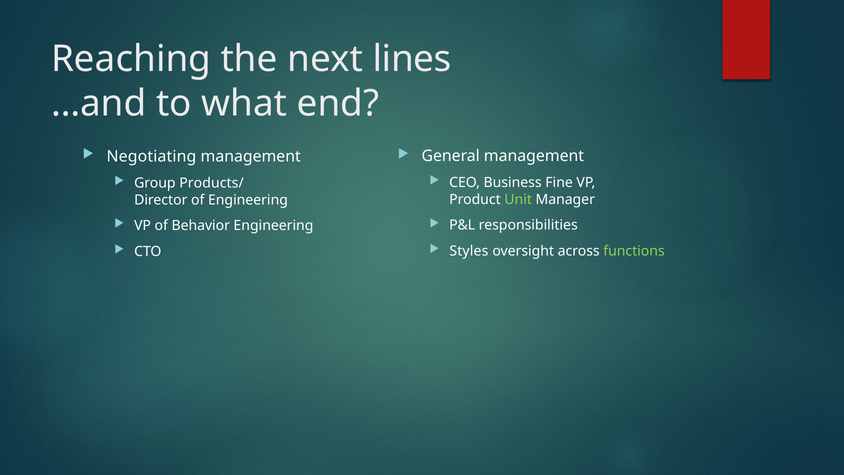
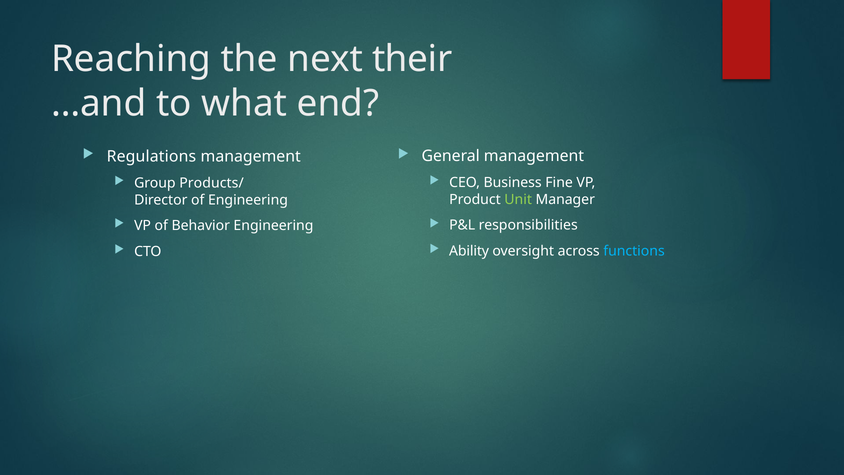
lines: lines -> their
Negotiating: Negotiating -> Regulations
Styles: Styles -> Ability
functions colour: light green -> light blue
